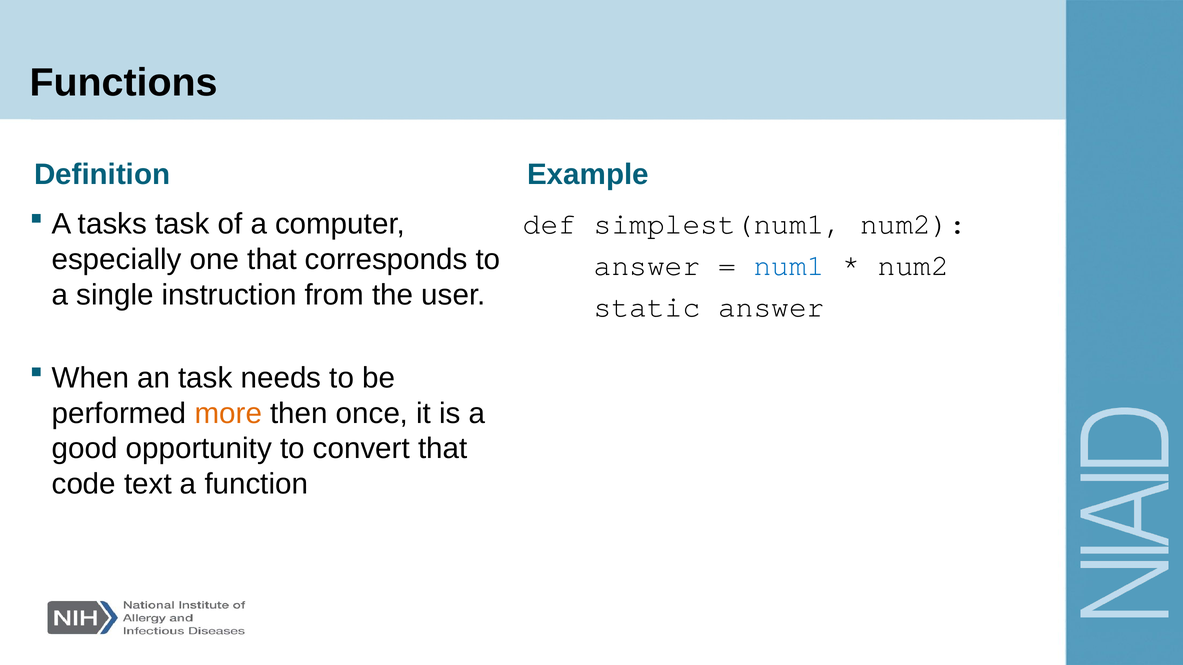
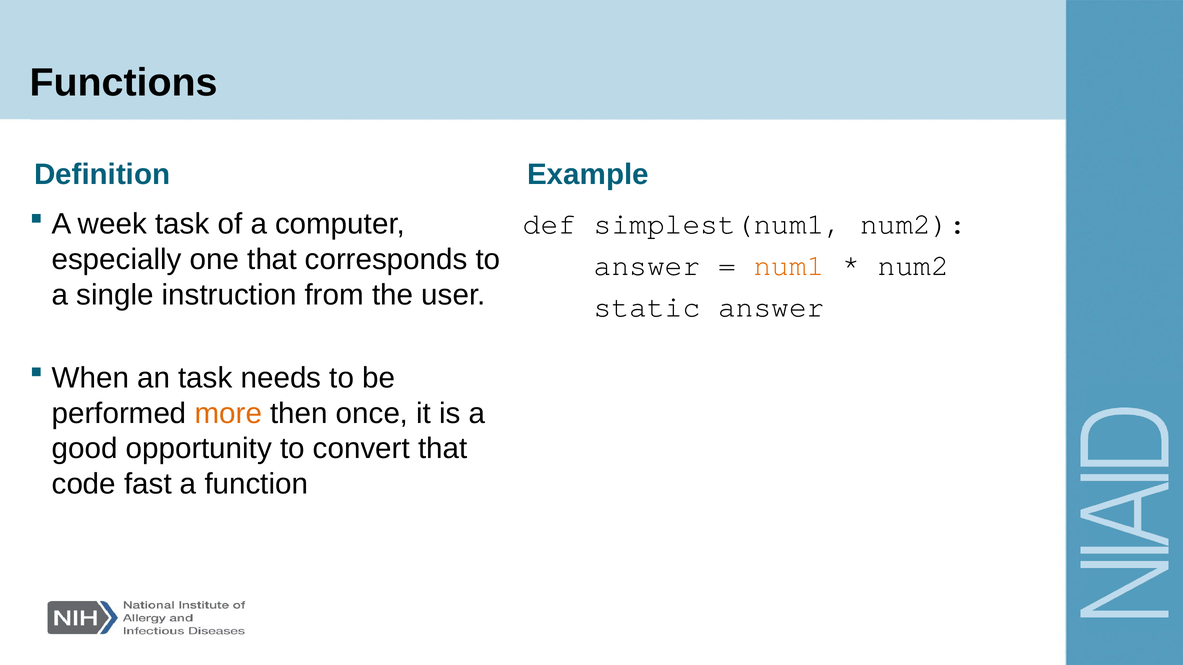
tasks: tasks -> week
num1 colour: blue -> orange
text: text -> fast
